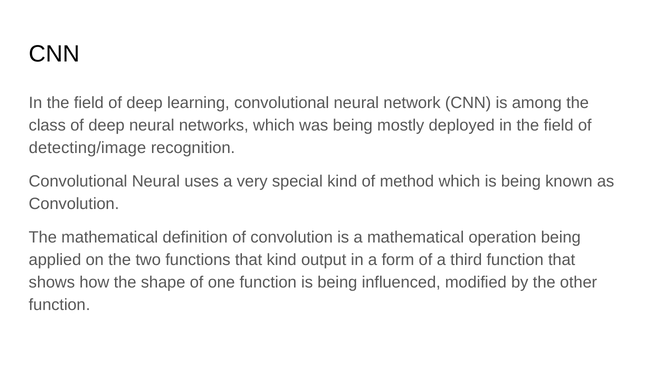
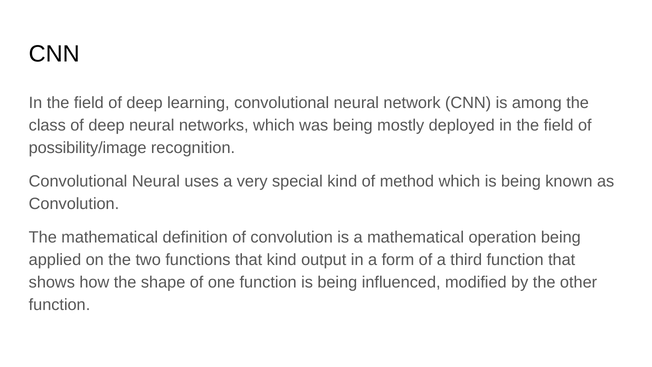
detecting/image: detecting/image -> possibility/image
